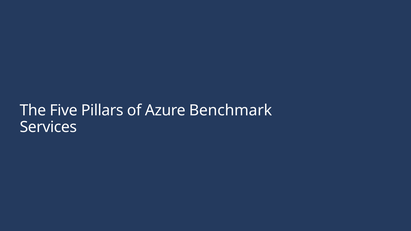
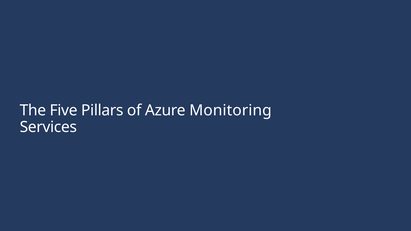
Benchmark: Benchmark -> Monitoring
